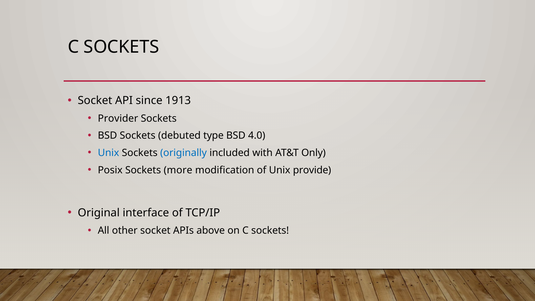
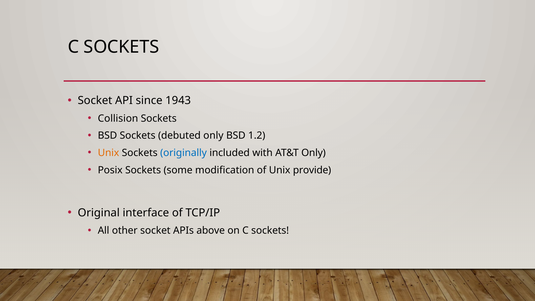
1913: 1913 -> 1943
Provider: Provider -> Collision
debuted type: type -> only
4.0: 4.0 -> 1.2
Unix at (109, 153) colour: blue -> orange
more: more -> some
